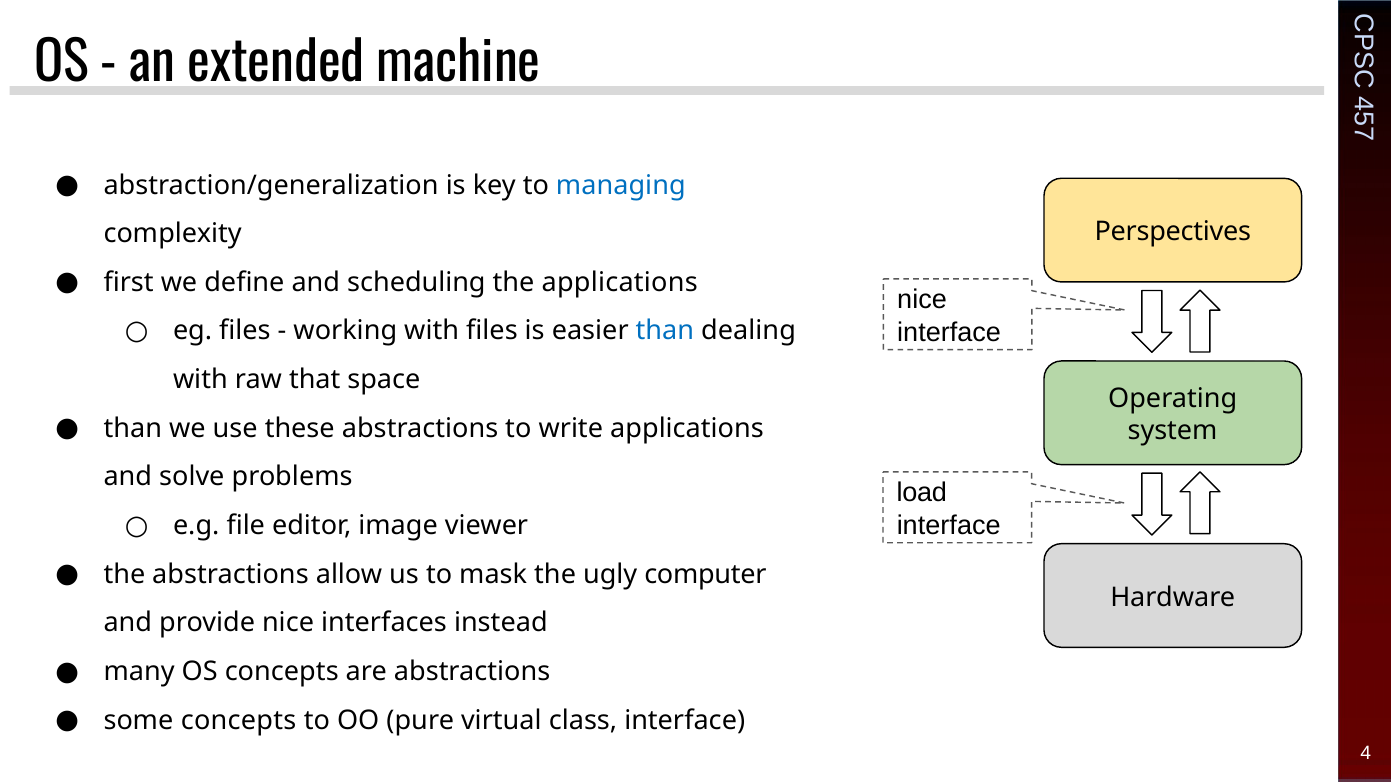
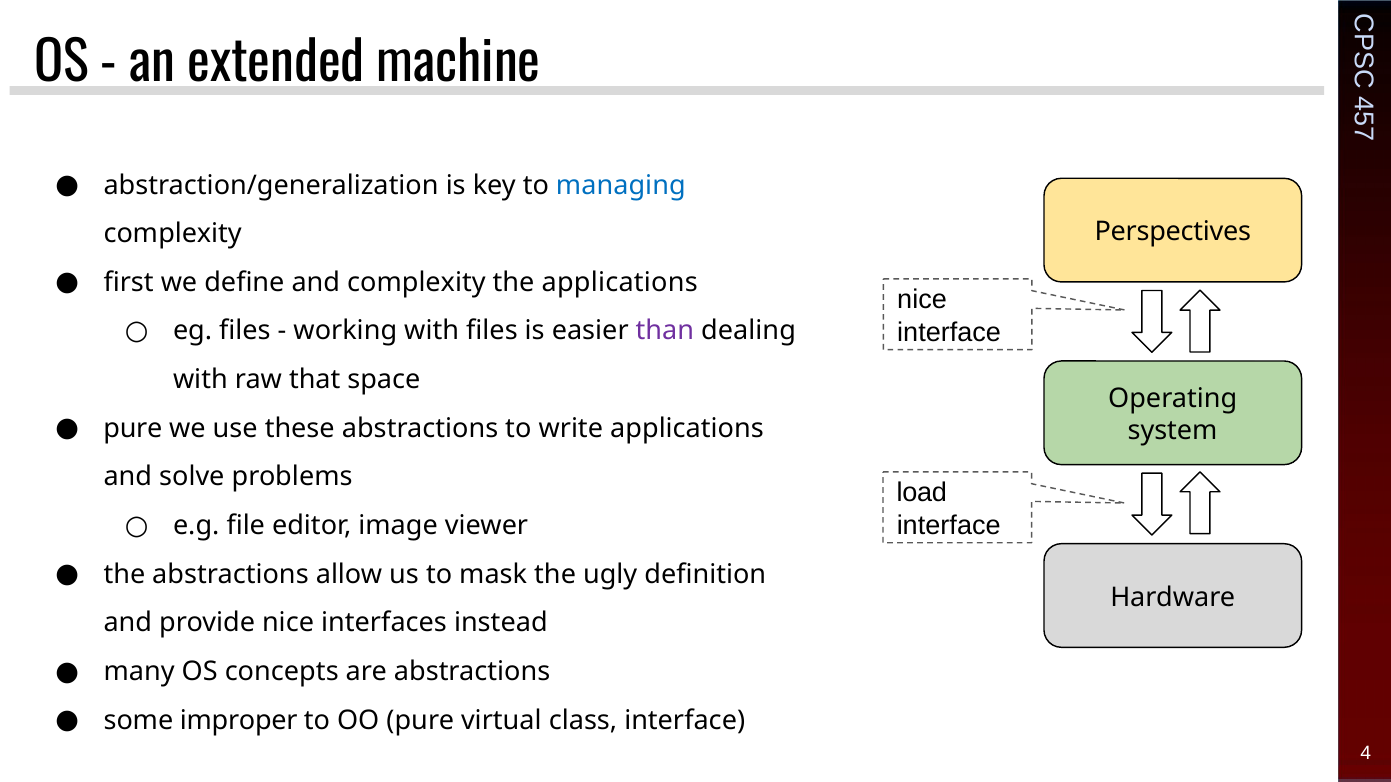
and scheduling: scheduling -> complexity
than at (665, 331) colour: blue -> purple
than at (133, 429): than -> pure
computer: computer -> definition
some concepts: concepts -> improper
